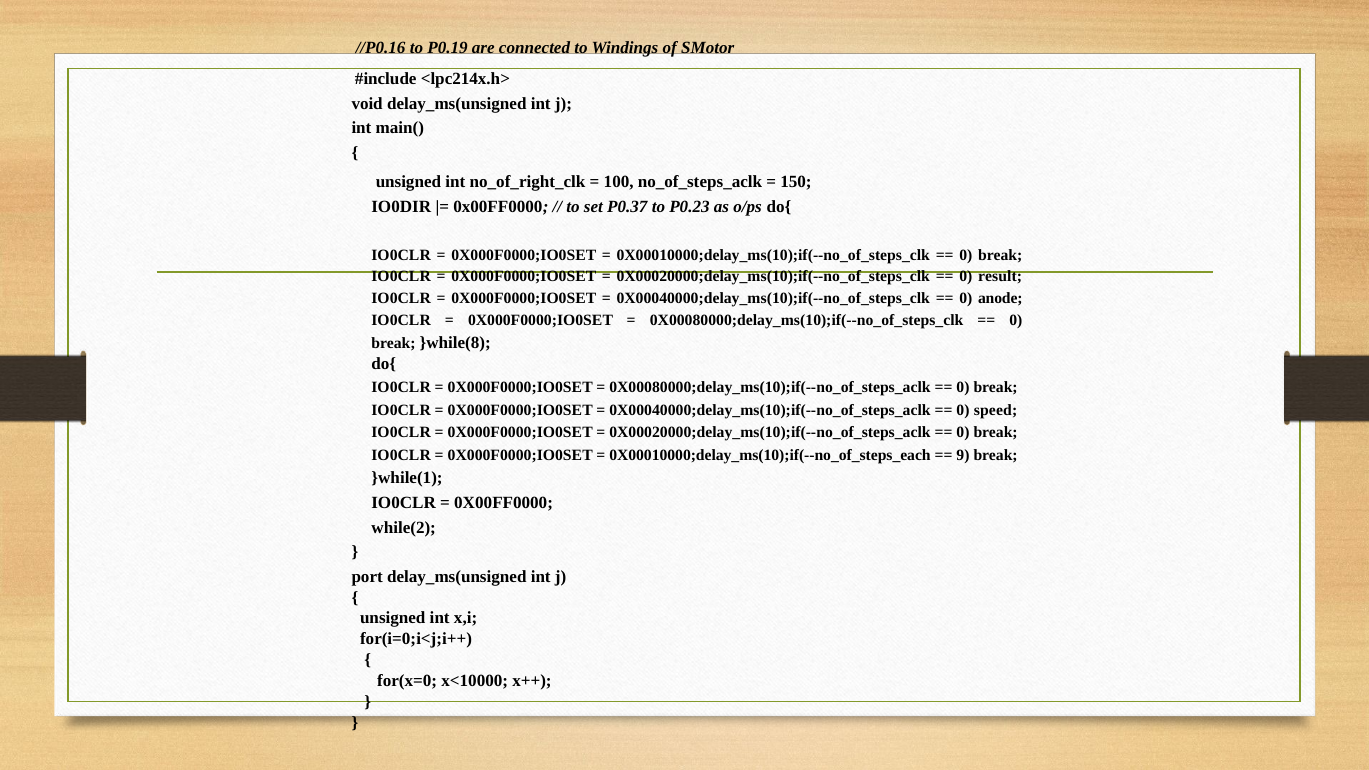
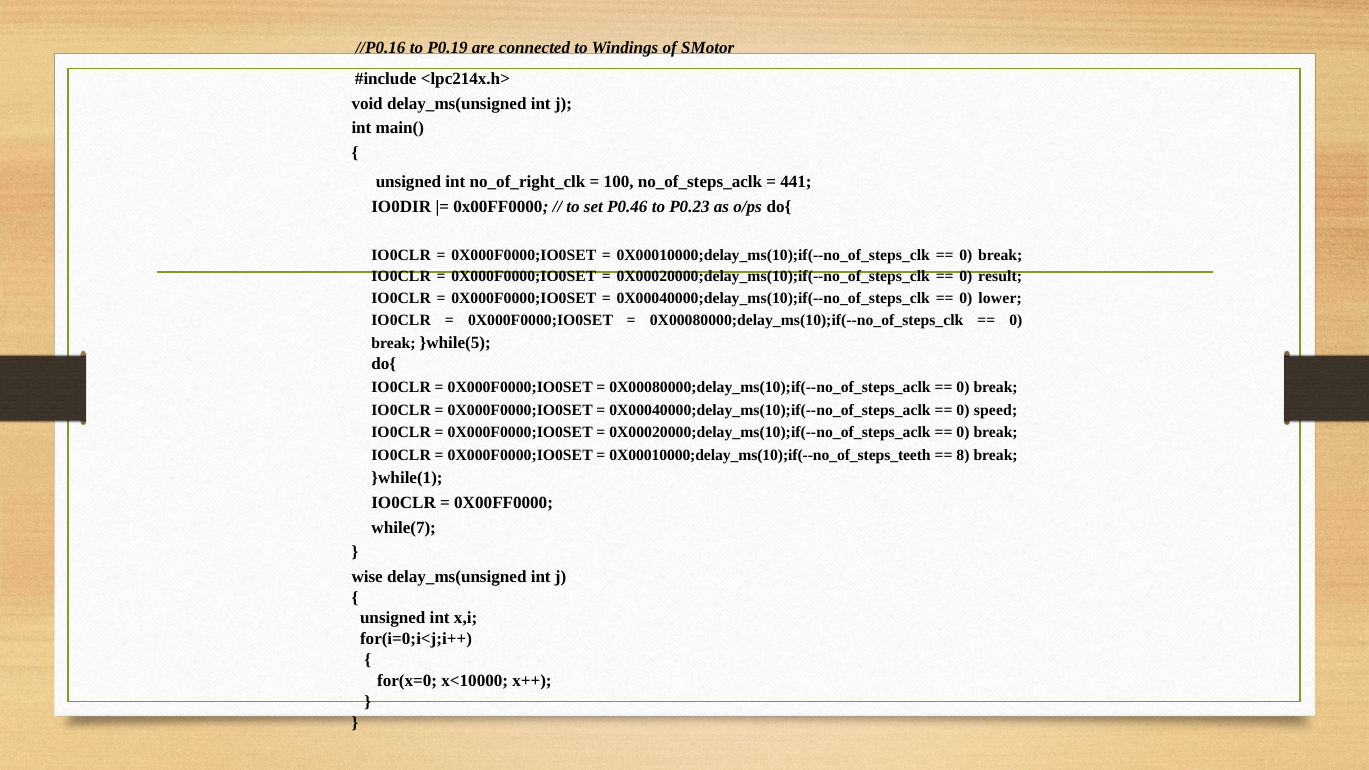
150: 150 -> 441
P0.37: P0.37 -> P0.46
anode: anode -> lower
}while(8: }while(8 -> }while(5
0X00010000;delay_ms(10);if(--no_of_steps_each: 0X00010000;delay_ms(10);if(--no_of_steps_each -> 0X00010000;delay_ms(10);if(--no_of_steps_teeth
9: 9 -> 8
while(2: while(2 -> while(7
port: port -> wise
